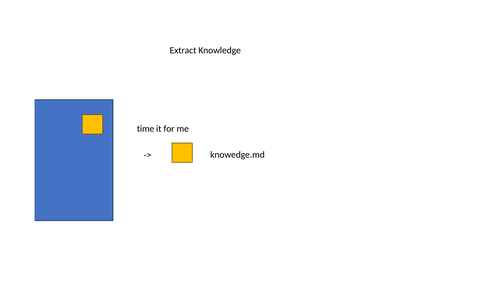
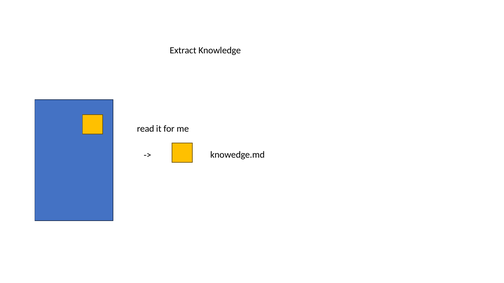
time: time -> read
